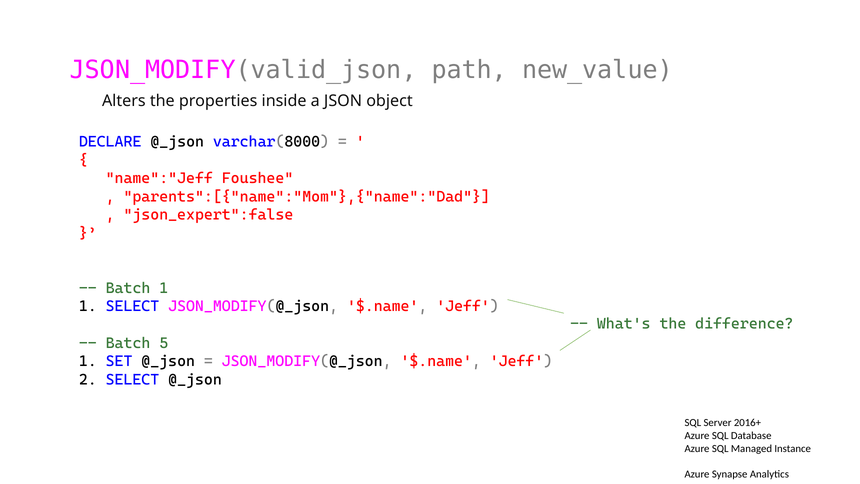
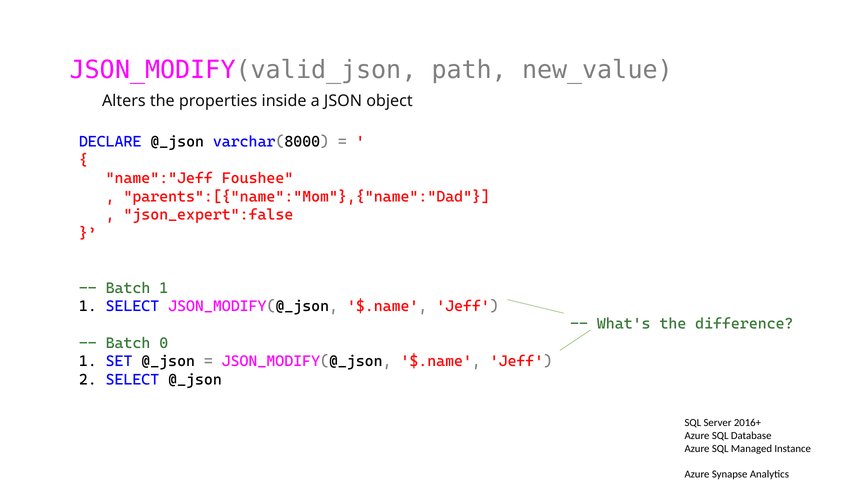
5: 5 -> 0
